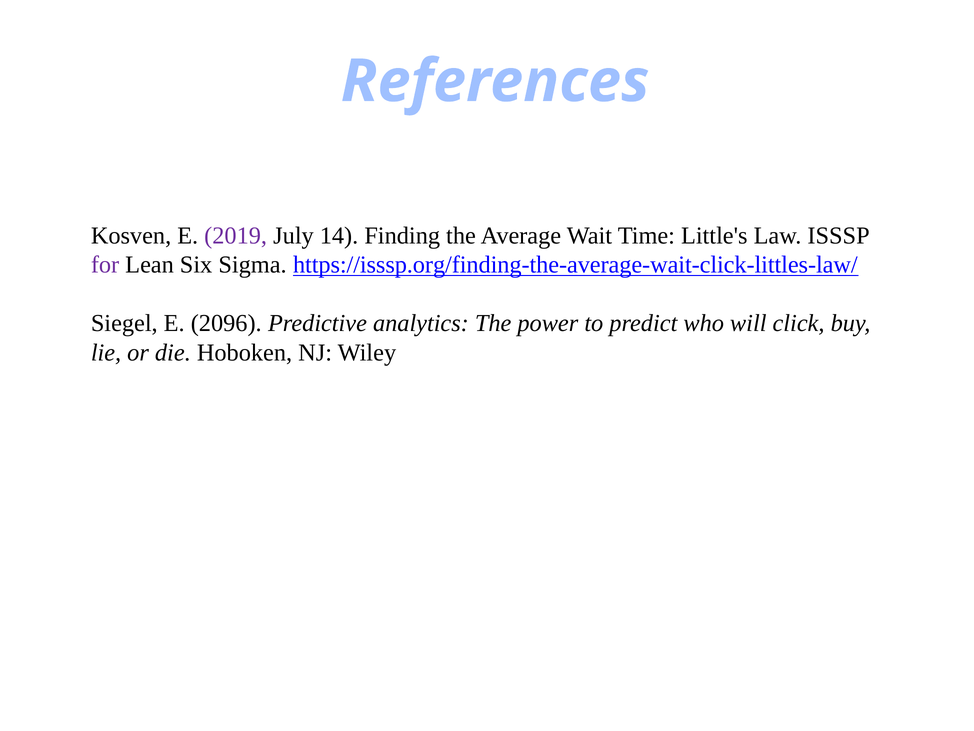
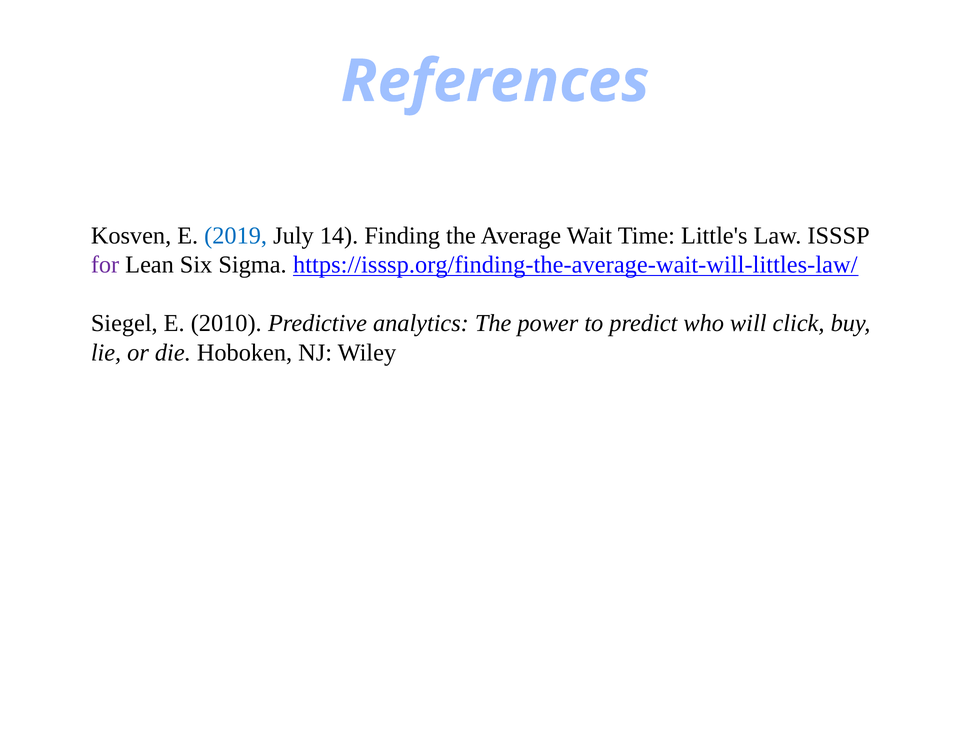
2019 colour: purple -> blue
https://isssp.org/finding-the-average-wait-click-littles-law/: https://isssp.org/finding-the-average-wait-click-littles-law/ -> https://isssp.org/finding-the-average-wait-will-littles-law/
2096: 2096 -> 2010
